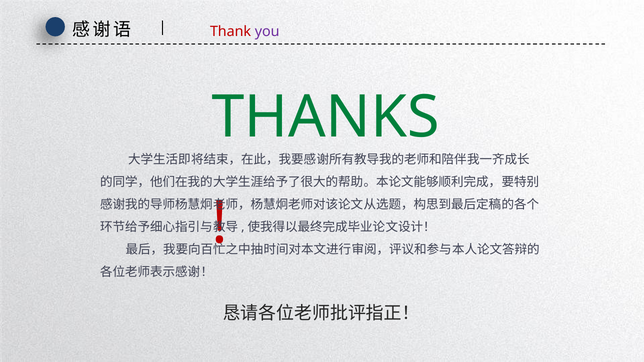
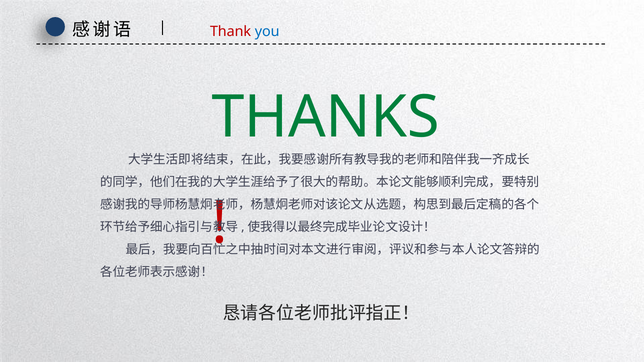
you colour: purple -> blue
